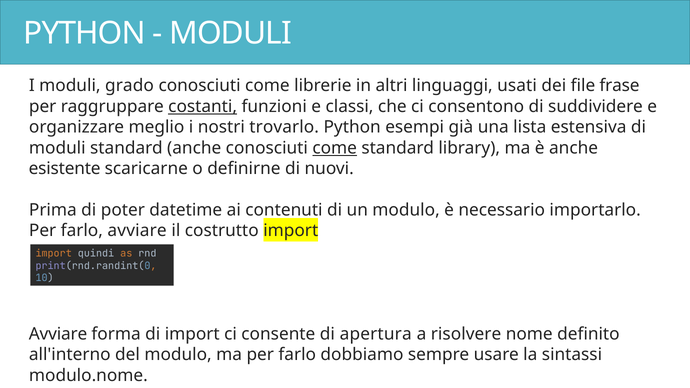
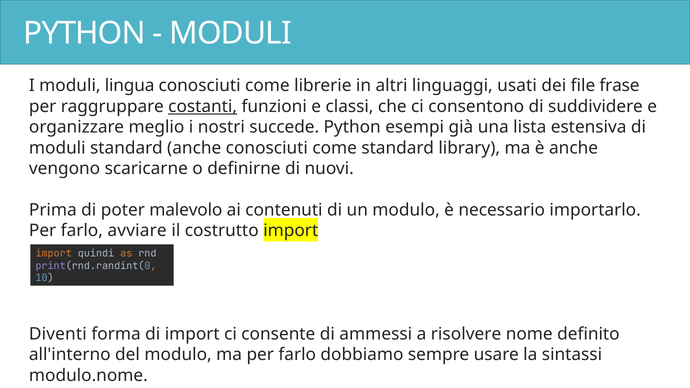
grado: grado -> lingua
trovarlo: trovarlo -> succede
come at (335, 148) underline: present -> none
esistente: esistente -> vengono
datetime: datetime -> malevolo
Avviare at (58, 334): Avviare -> Diventi
apertura: apertura -> ammessi
